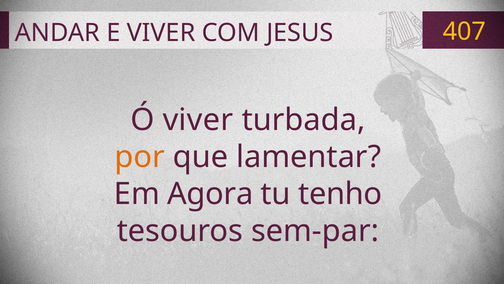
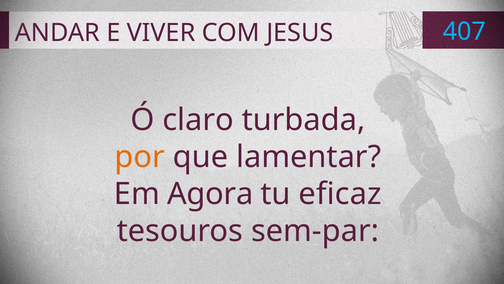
407 colour: yellow -> light blue
Ó viver: viver -> claro
tenho: tenho -> eficaz
